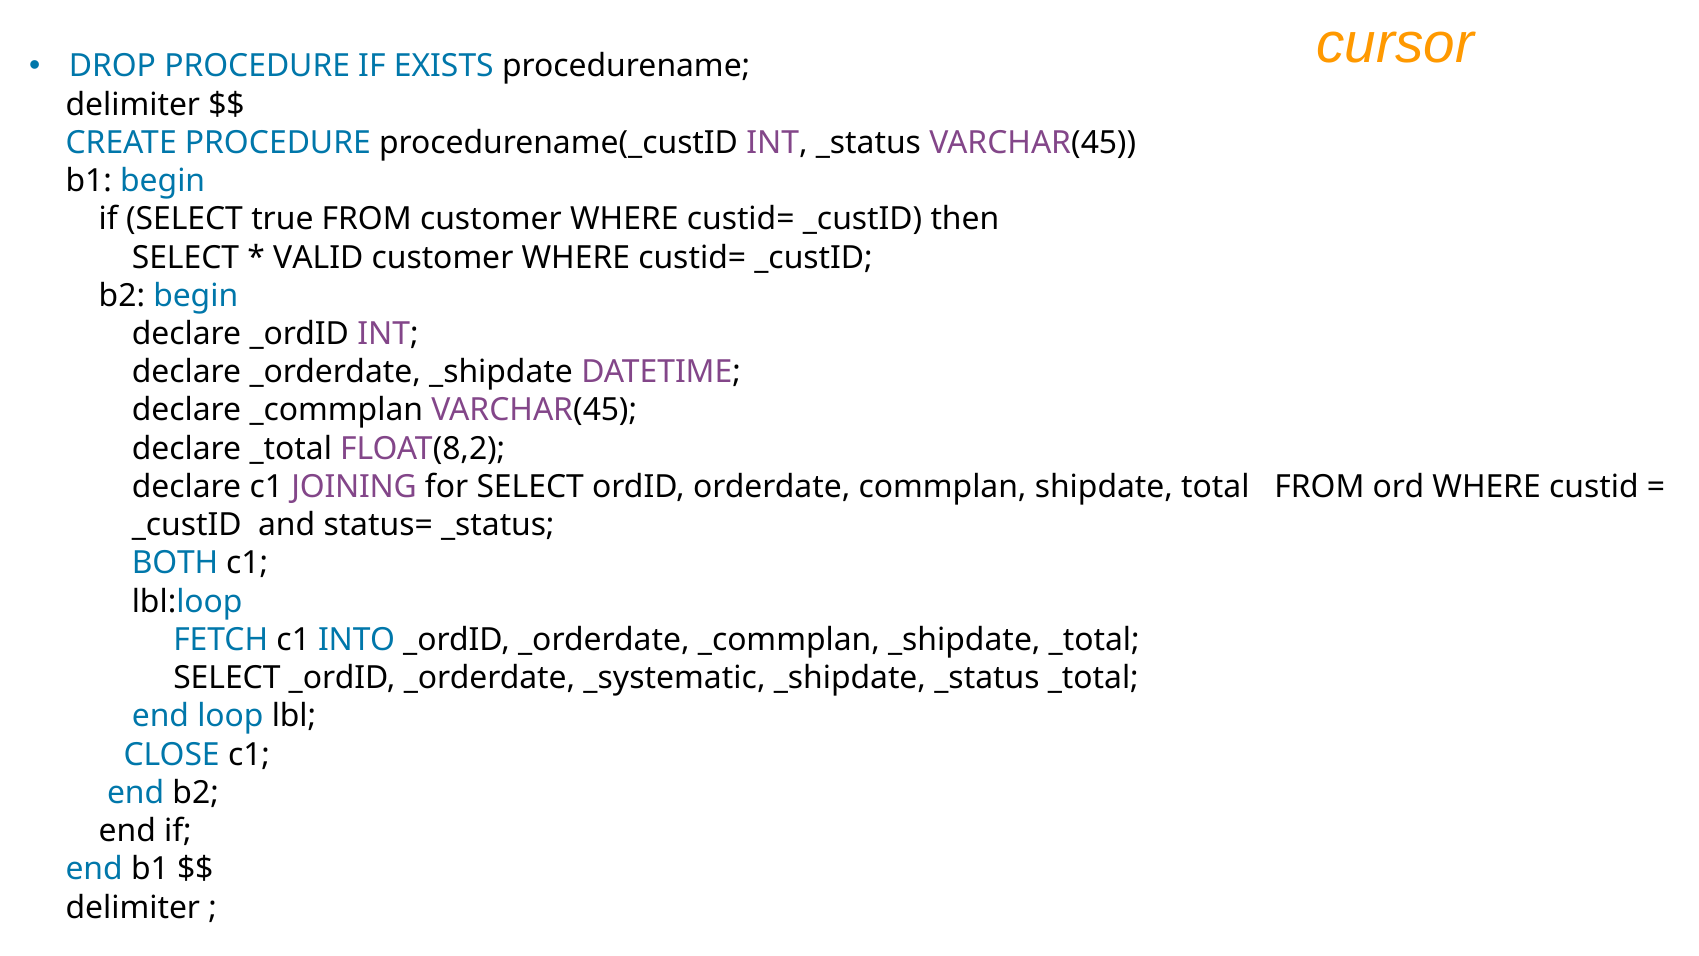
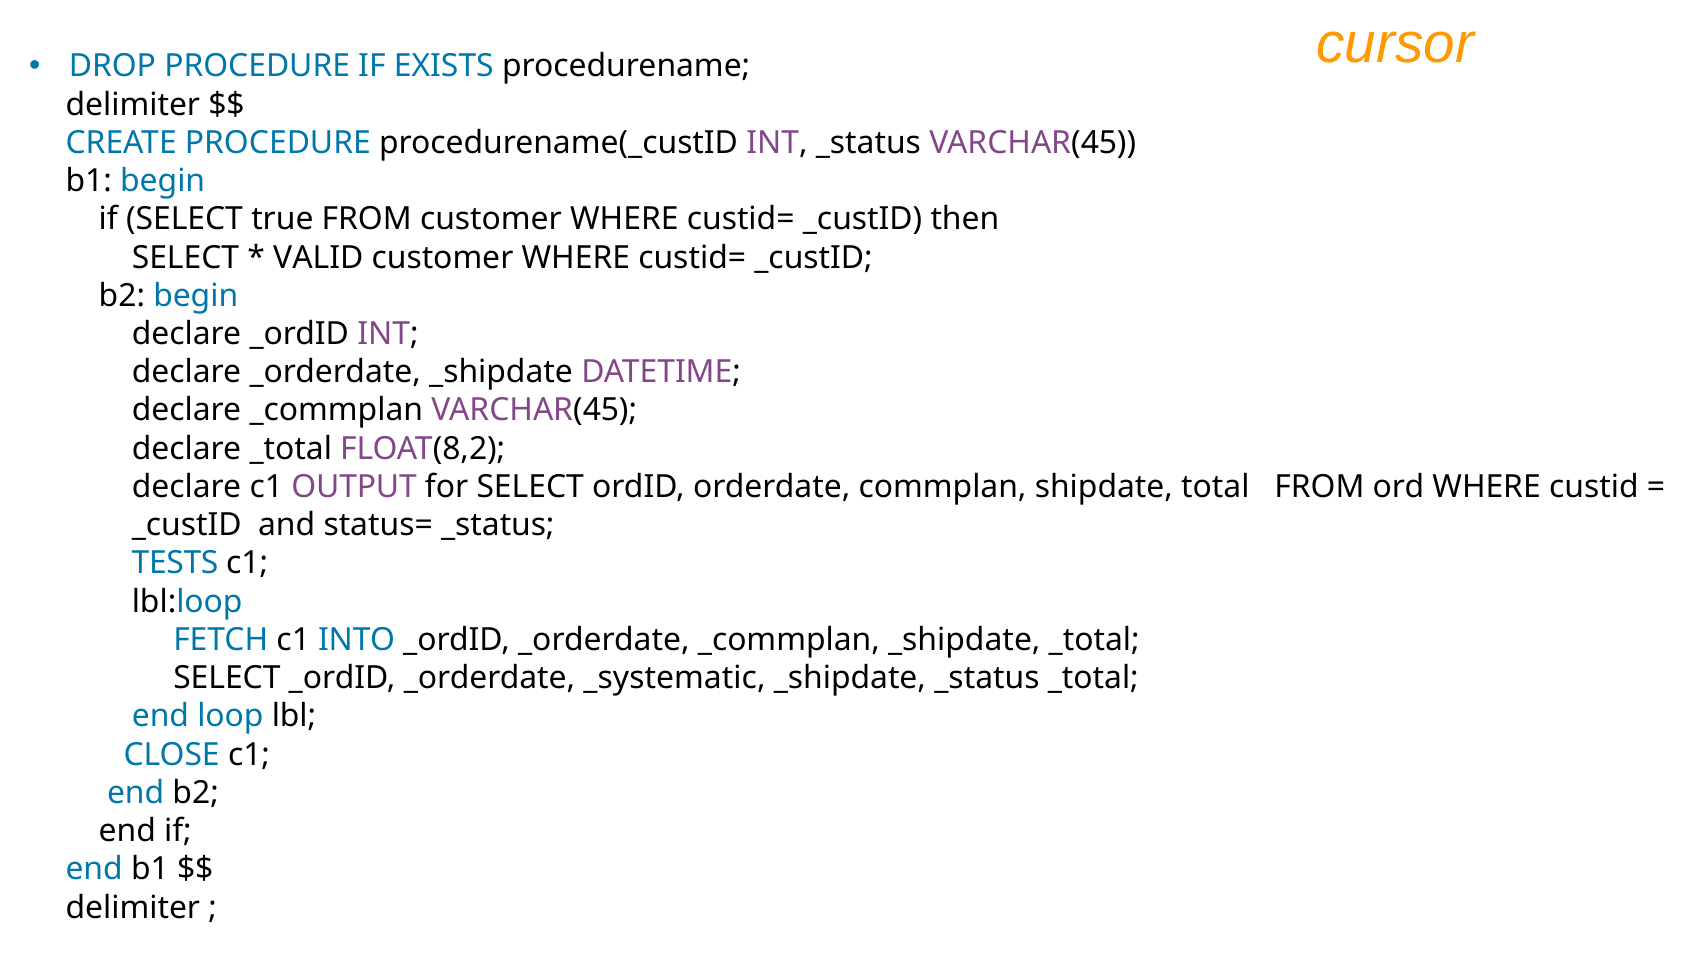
JOINING: JOINING -> OUTPUT
BOTH: BOTH -> TESTS
